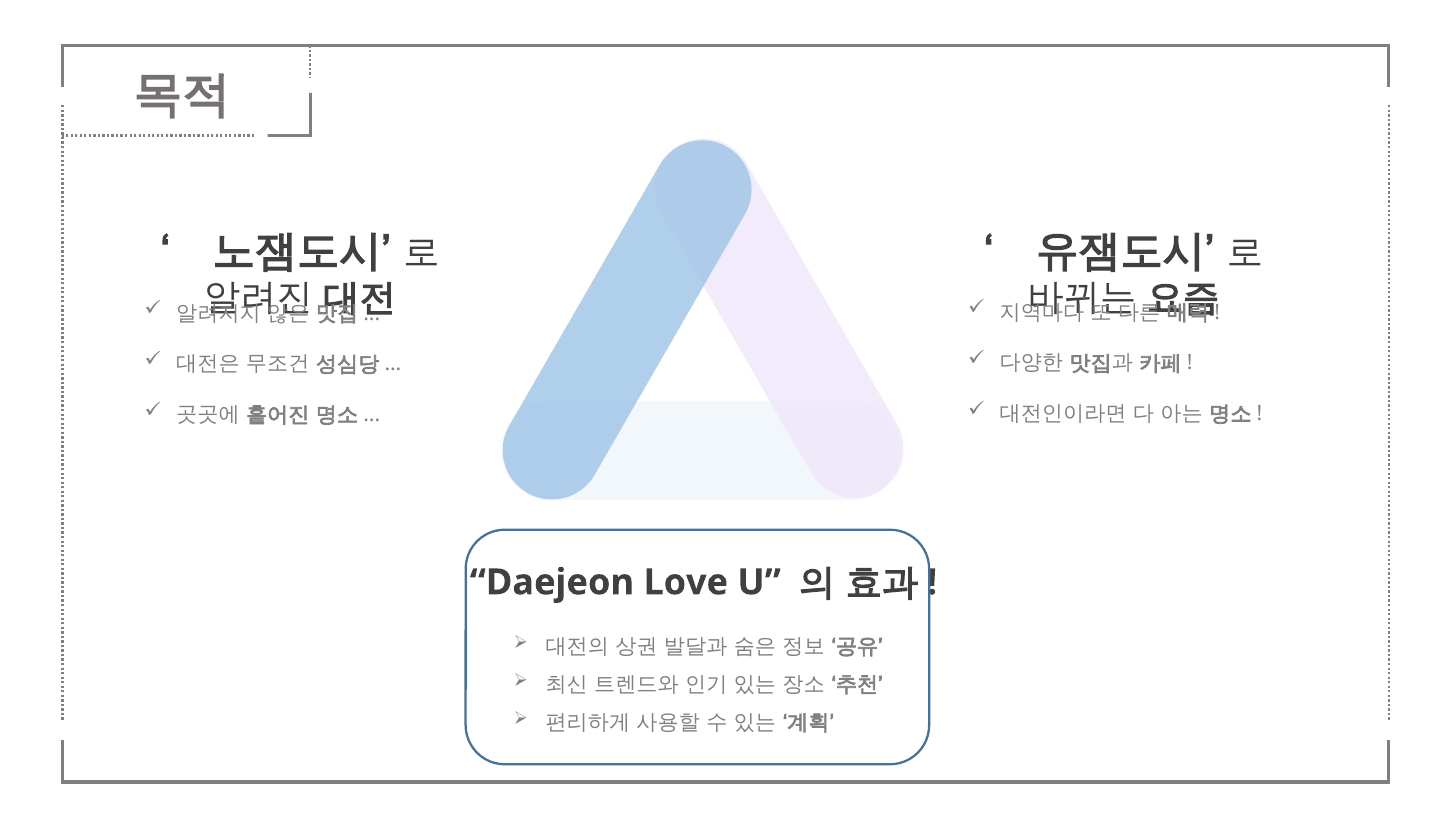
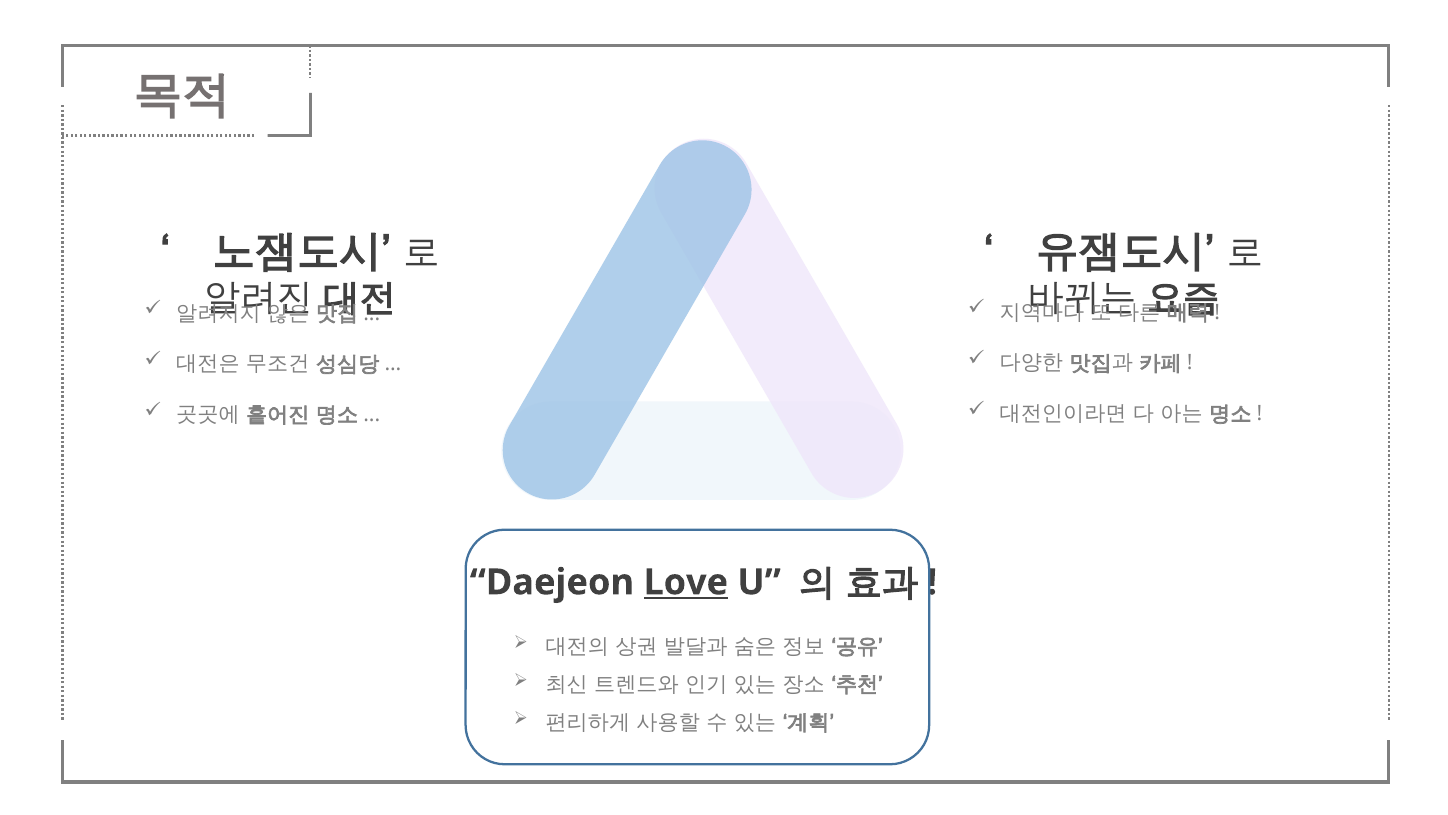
Love underline: none -> present
